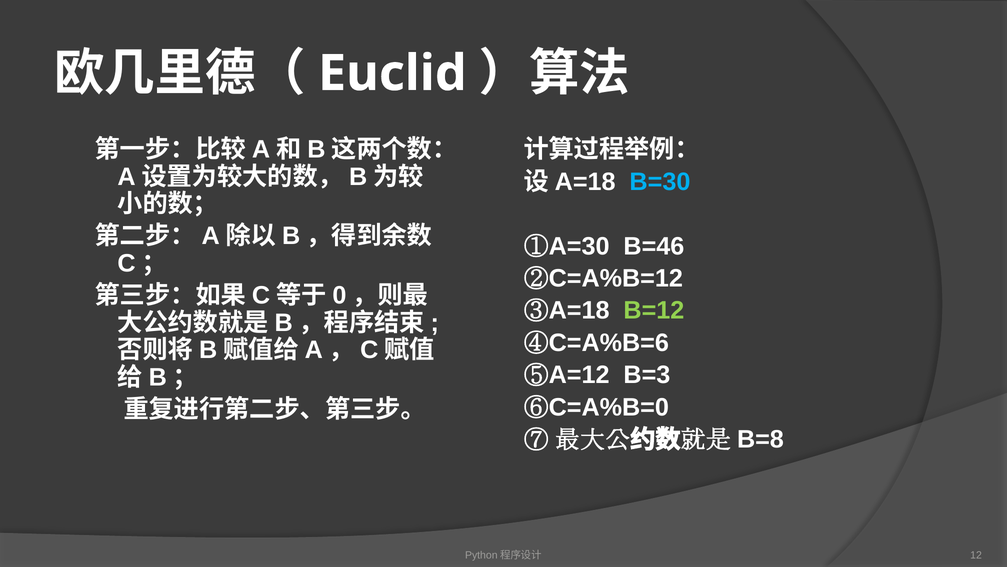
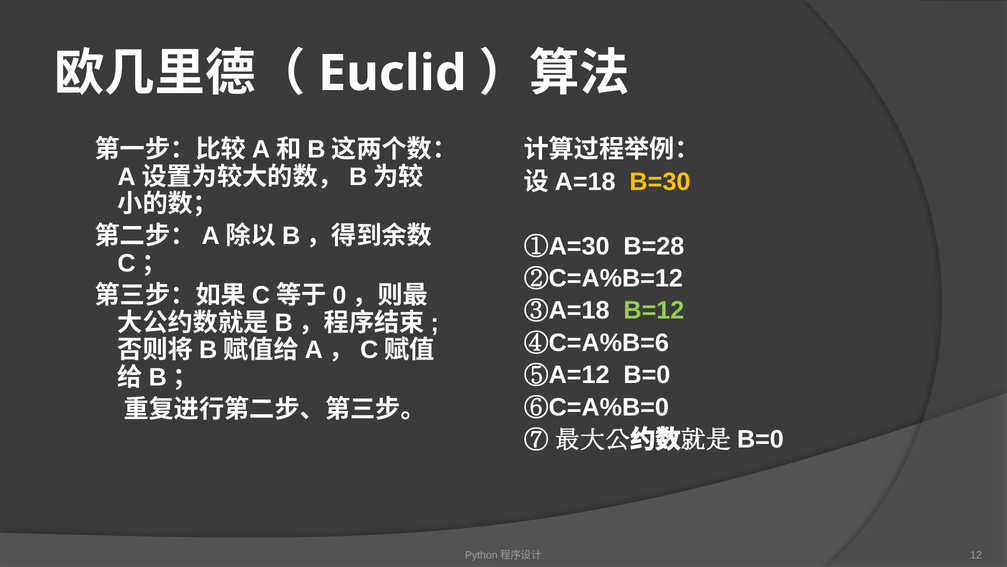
B=30 colour: light blue -> yellow
B=46: B=46 -> B=28
⑤A=12 B=3: B=3 -> B=0
B=8 at (760, 439): B=8 -> B=0
